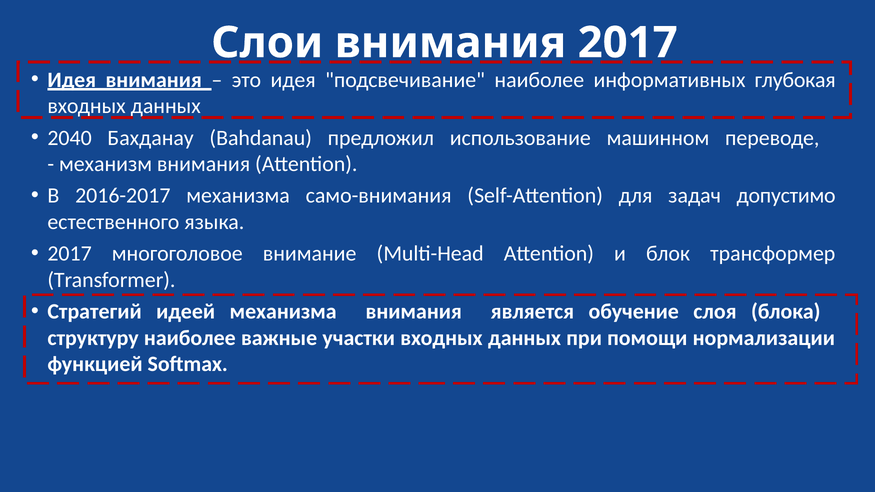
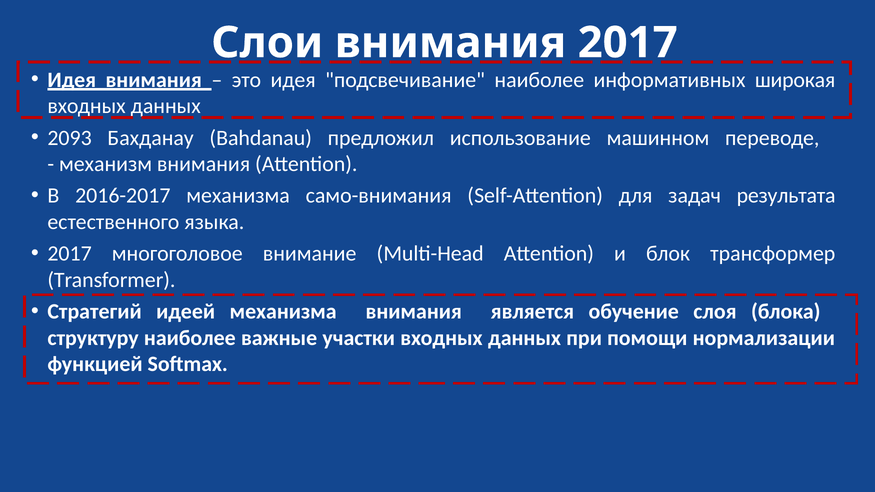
глубокая: глубокая -> широкая
2040: 2040 -> 2093
допустимо: допустимо -> результата
